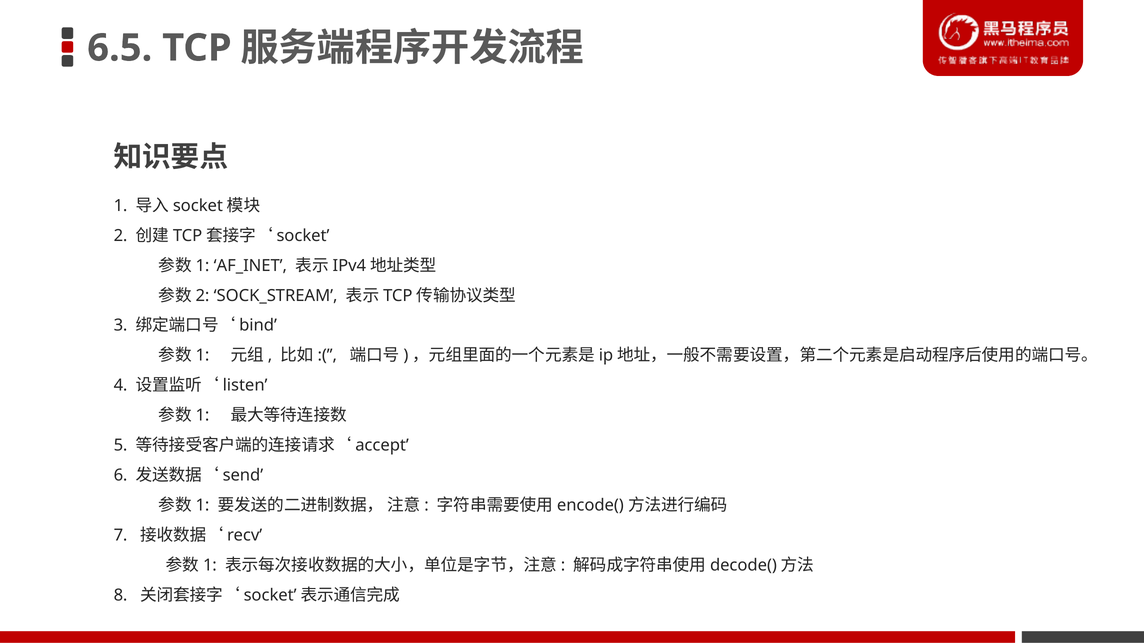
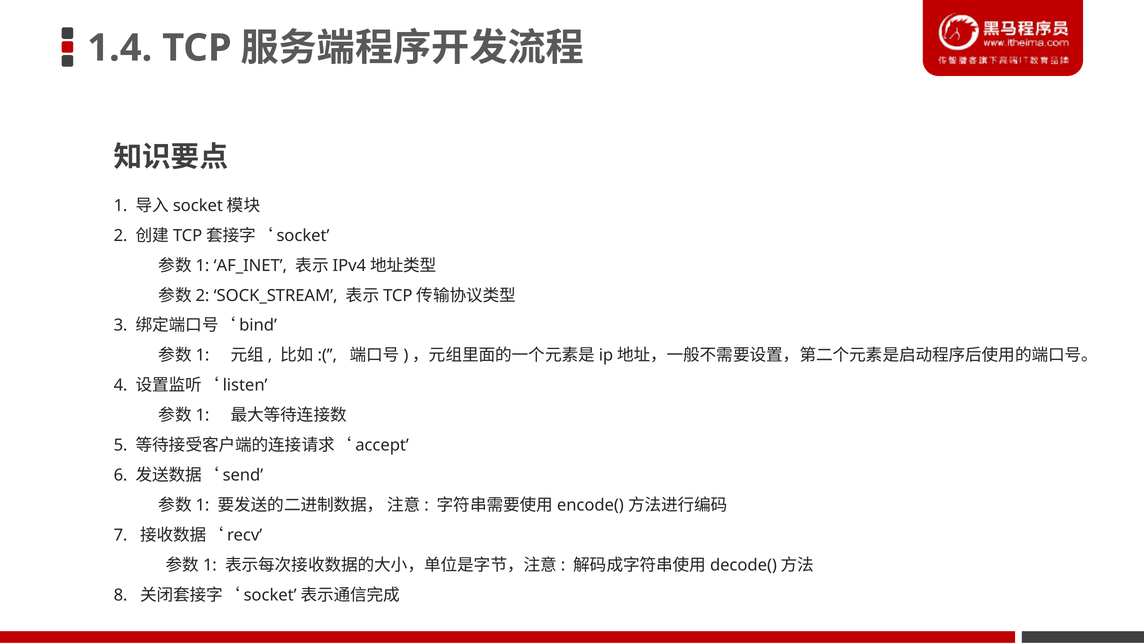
6.5: 6.5 -> 1.4
